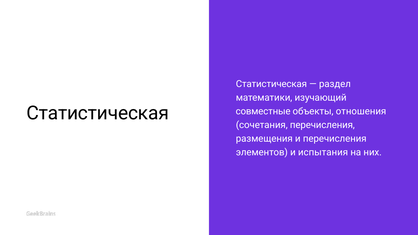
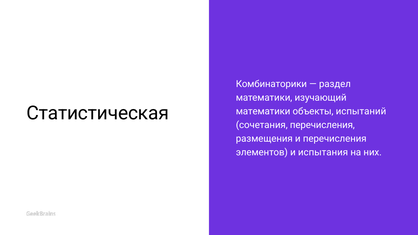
Статистическая at (271, 84): Статистическая -> Комбинаторики
совместные at (263, 111): совместные -> математики
отношения: отношения -> испытаний
